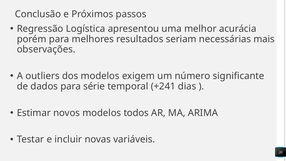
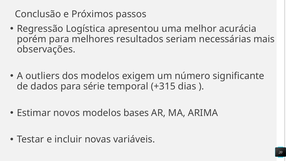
+241: +241 -> +315
todos: todos -> bases
